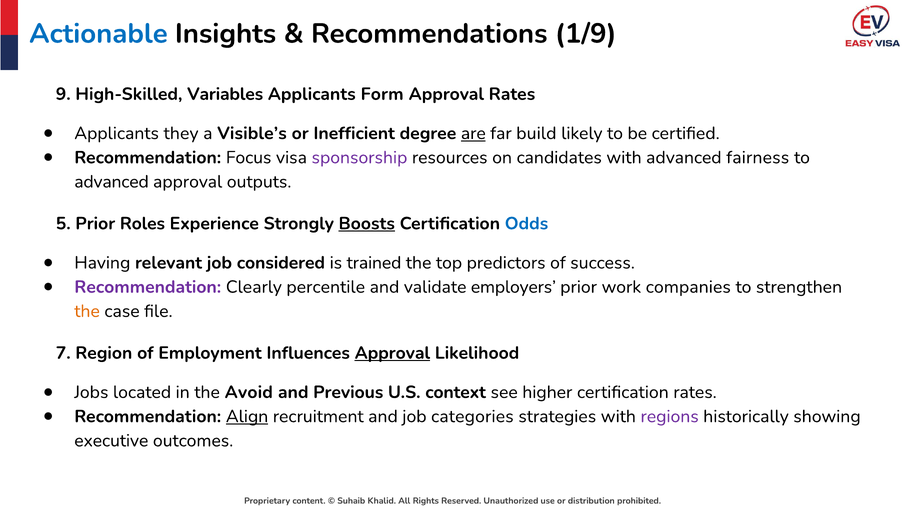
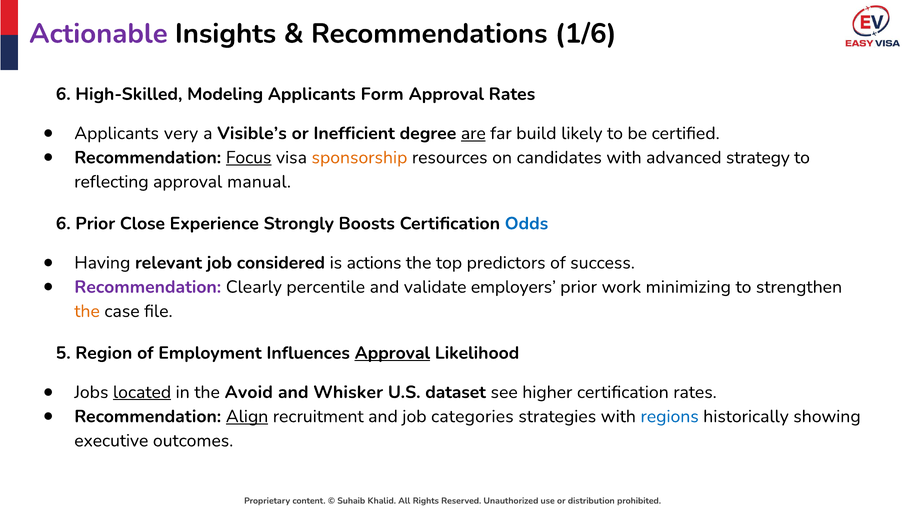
Actionable colour: blue -> purple
1/9: 1/9 -> 1/6
9 at (63, 94): 9 -> 6
Variables: Variables -> Modeling
they: they -> very
Focus underline: none -> present
sponsorship colour: purple -> orange
fairness: fairness -> strategy
advanced at (111, 182): advanced -> reflecting
outputs: outputs -> manual
5 at (63, 224): 5 -> 6
Roles: Roles -> Close
Boosts underline: present -> none
trained: trained -> actions
companies: companies -> minimizing
7: 7 -> 5
located underline: none -> present
Previous: Previous -> Whisker
context: context -> dataset
regions colour: purple -> blue
